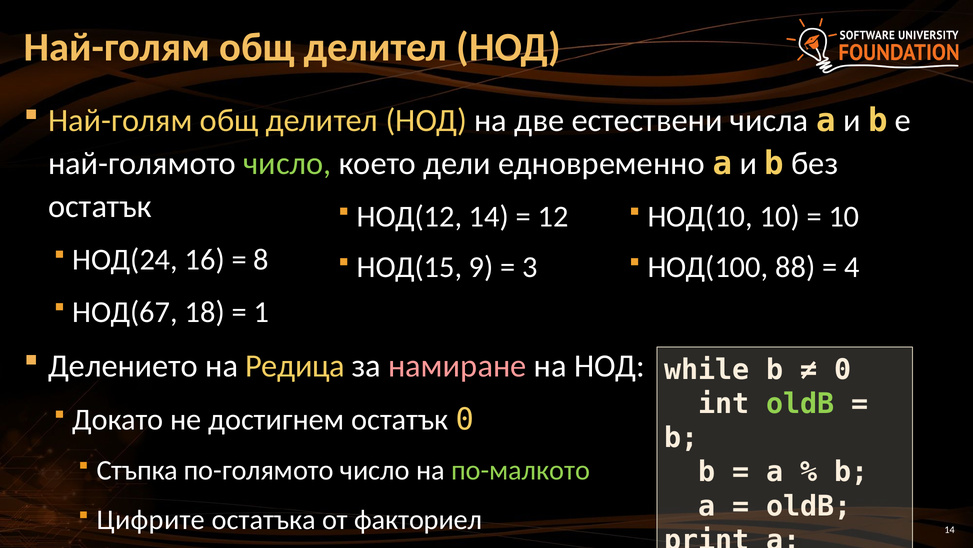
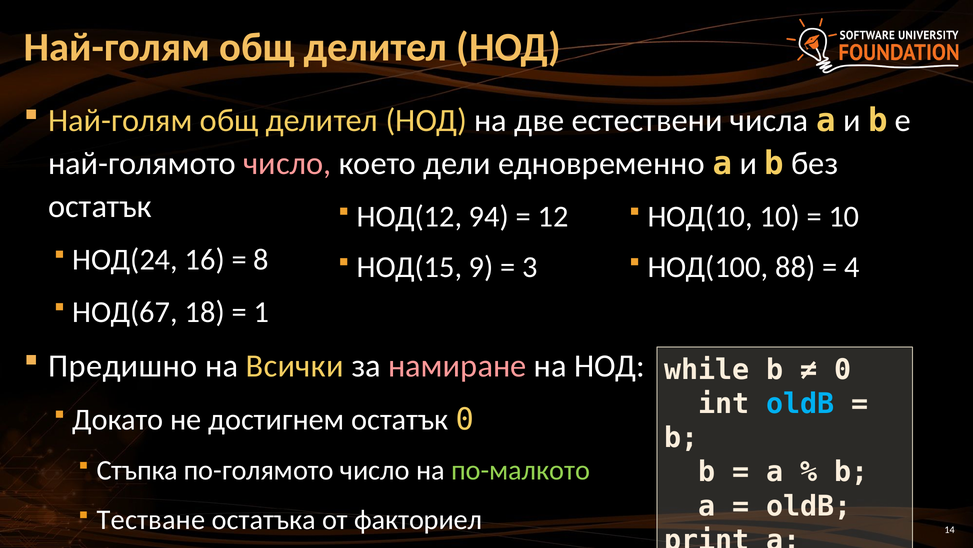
число at (287, 163) colour: light green -> pink
НОД(12 14: 14 -> 94
Делението: Делението -> Предишно
Редица: Редица -> Всички
oldB at (800, 403) colour: light green -> light blue
Цифрите: Цифрите -> Тестване
